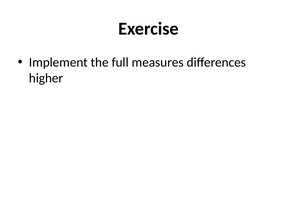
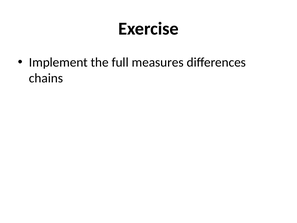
higher: higher -> chains
